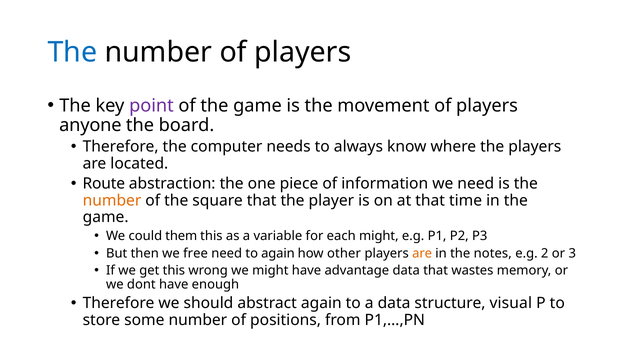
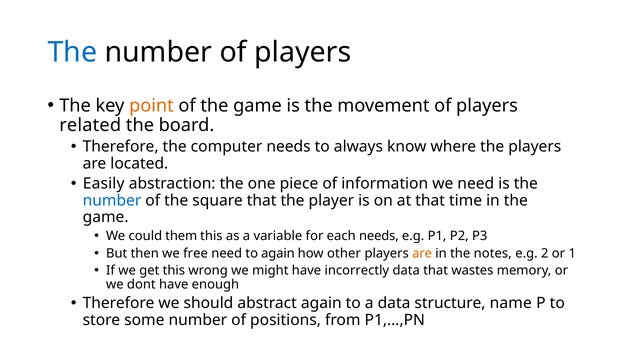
point colour: purple -> orange
anyone: anyone -> related
Route: Route -> Easily
number at (112, 200) colour: orange -> blue
each might: might -> needs
3: 3 -> 1
advantage: advantage -> incorrectly
visual: visual -> name
